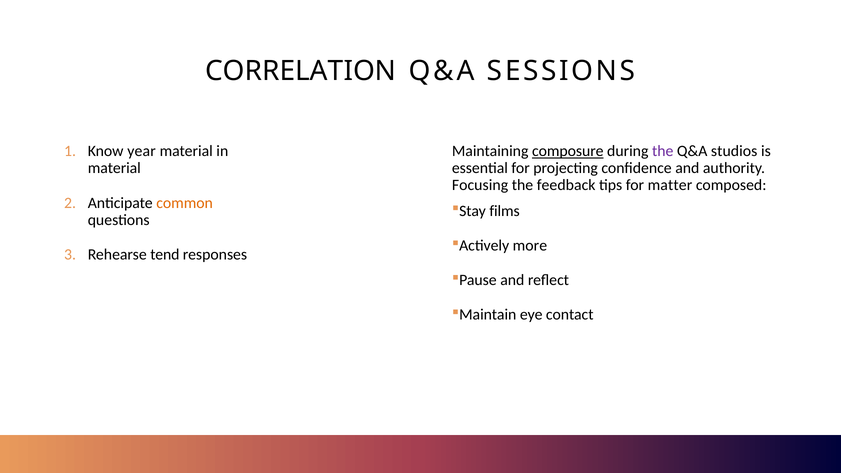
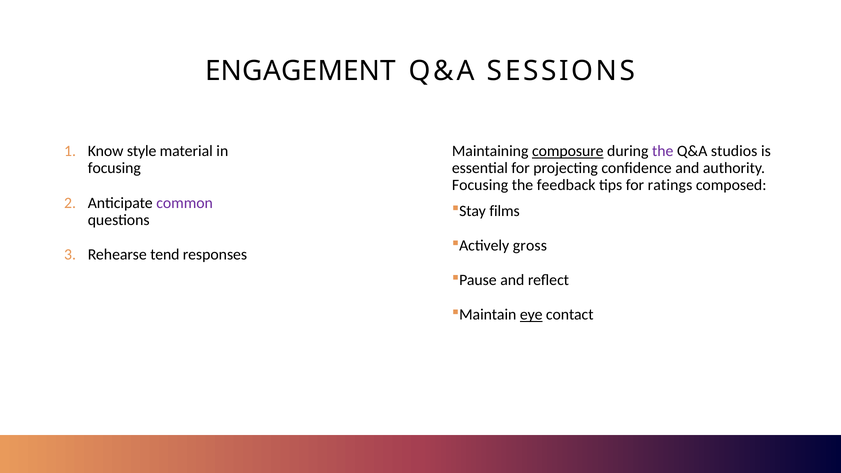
CORRELATION: CORRELATION -> ENGAGEMENT
year: year -> style
material at (114, 168): material -> focusing
matter: matter -> ratings
common colour: orange -> purple
more: more -> gross
eye underline: none -> present
